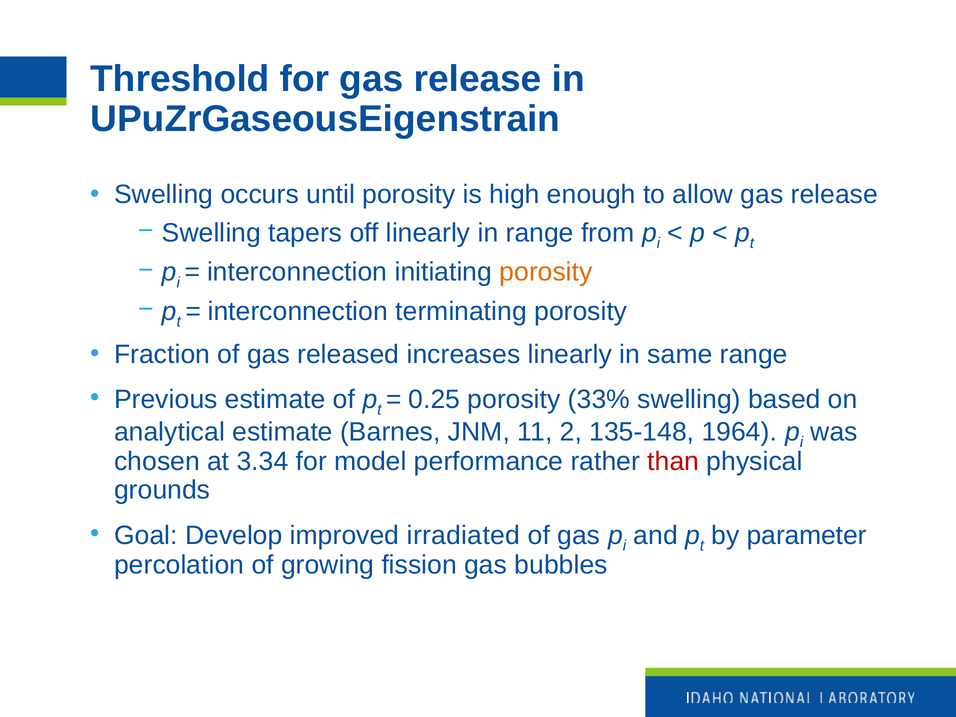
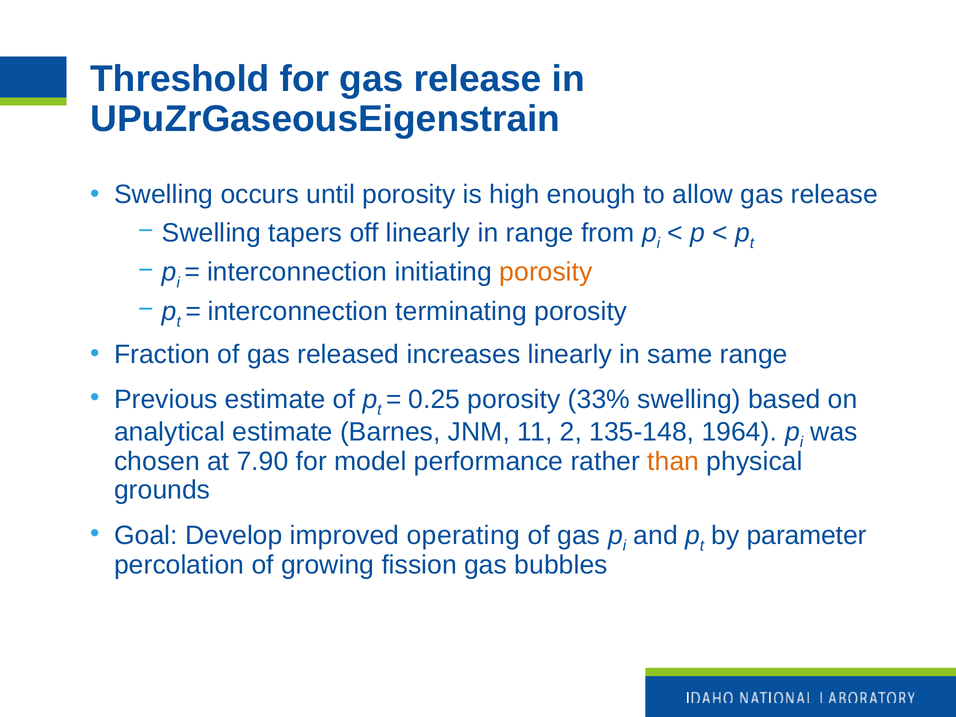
3.34: 3.34 -> 7.90
than colour: red -> orange
irradiated: irradiated -> operating
